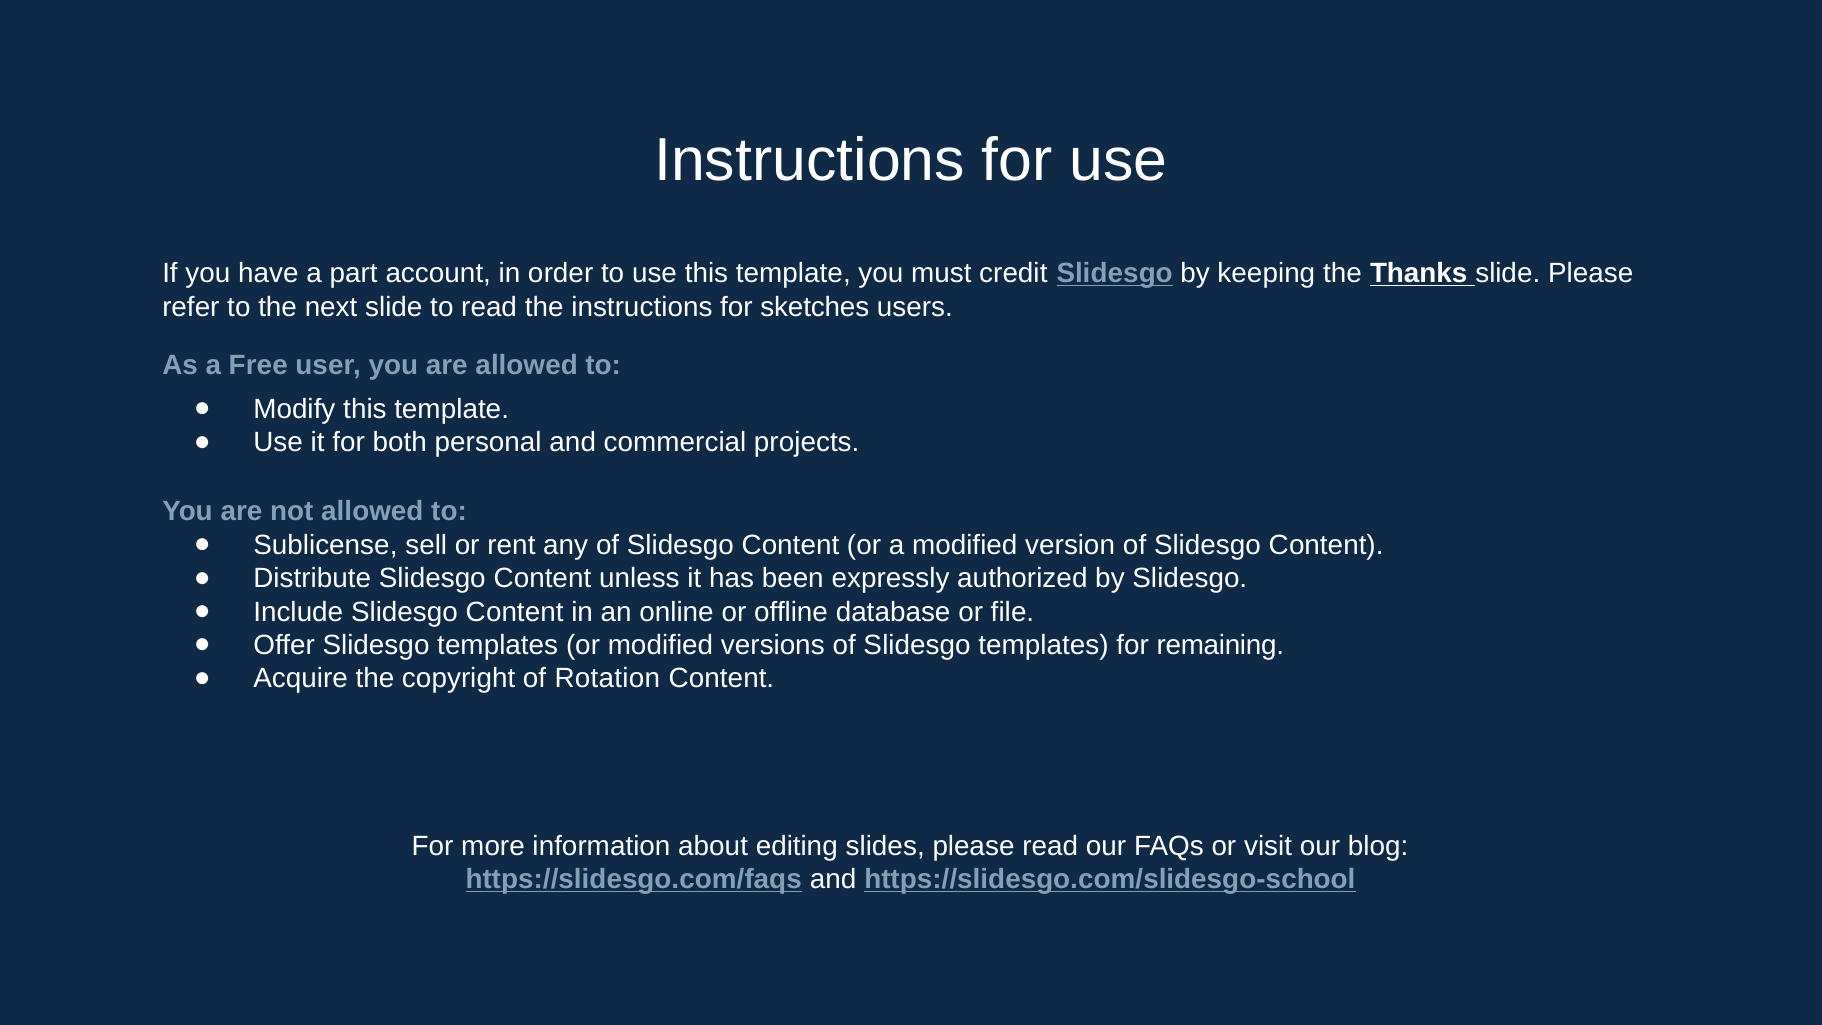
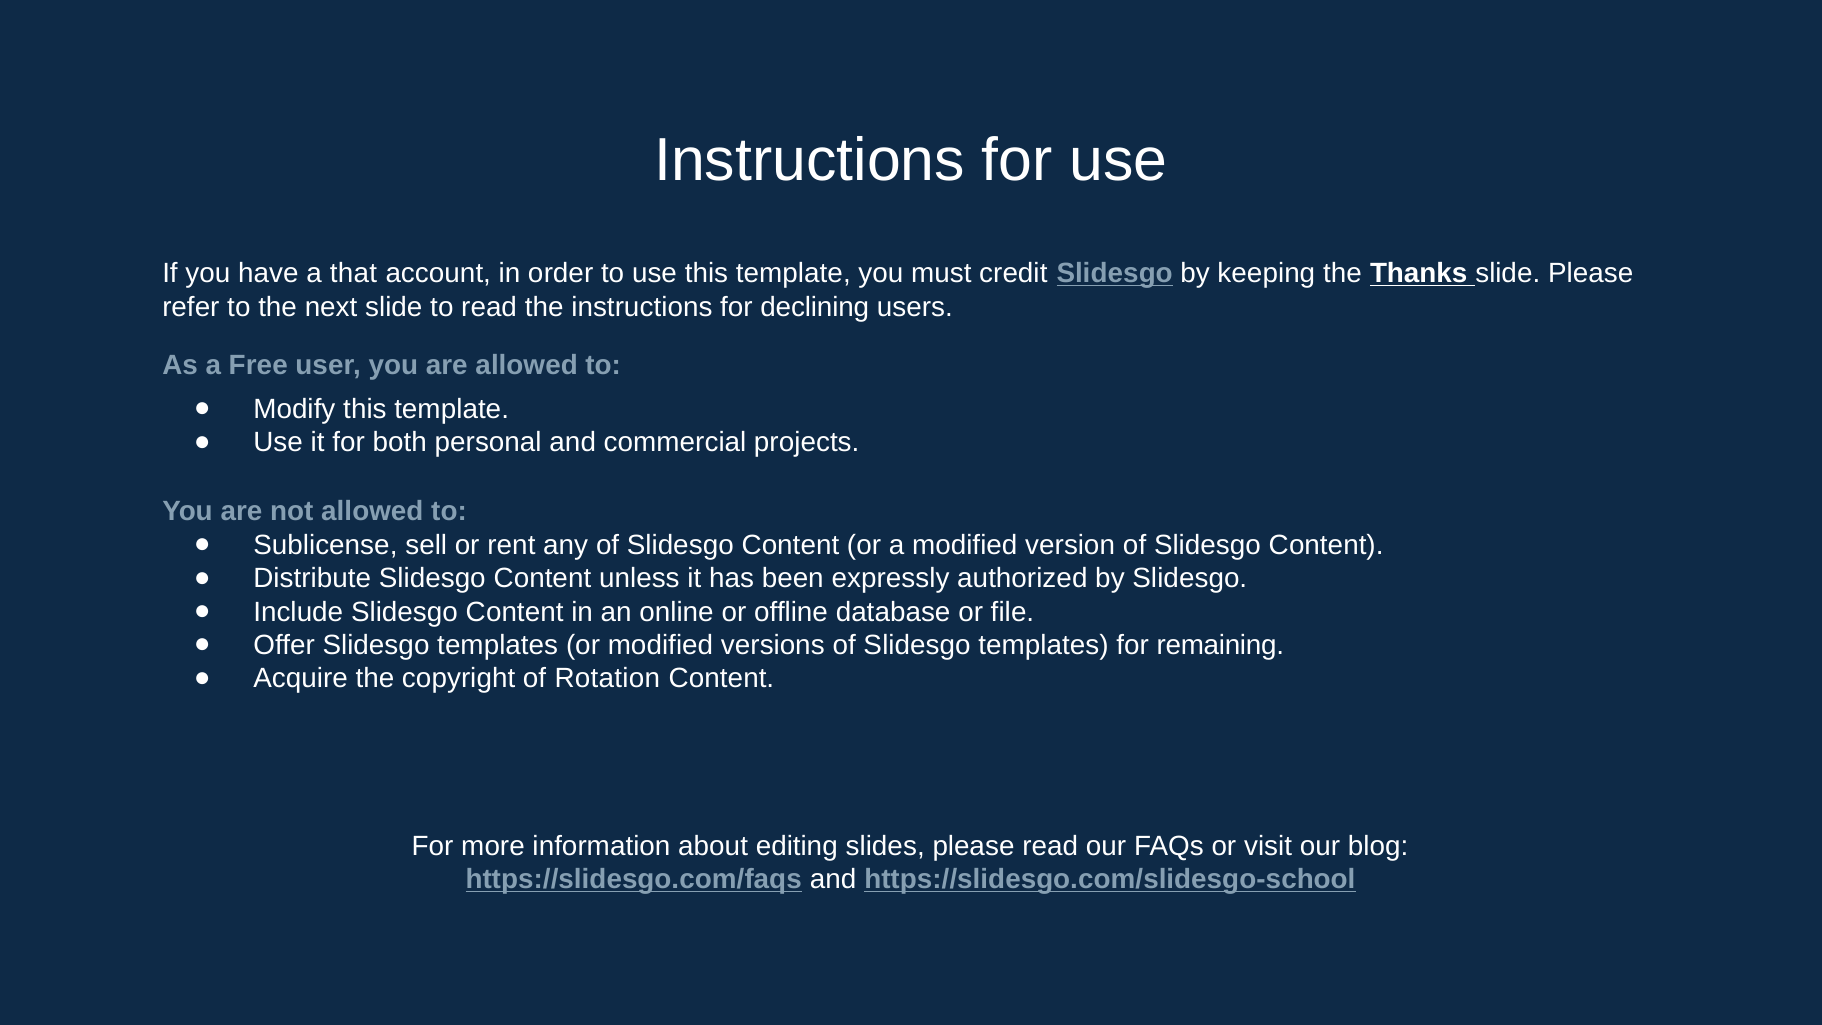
part: part -> that
sketches: sketches -> declining
